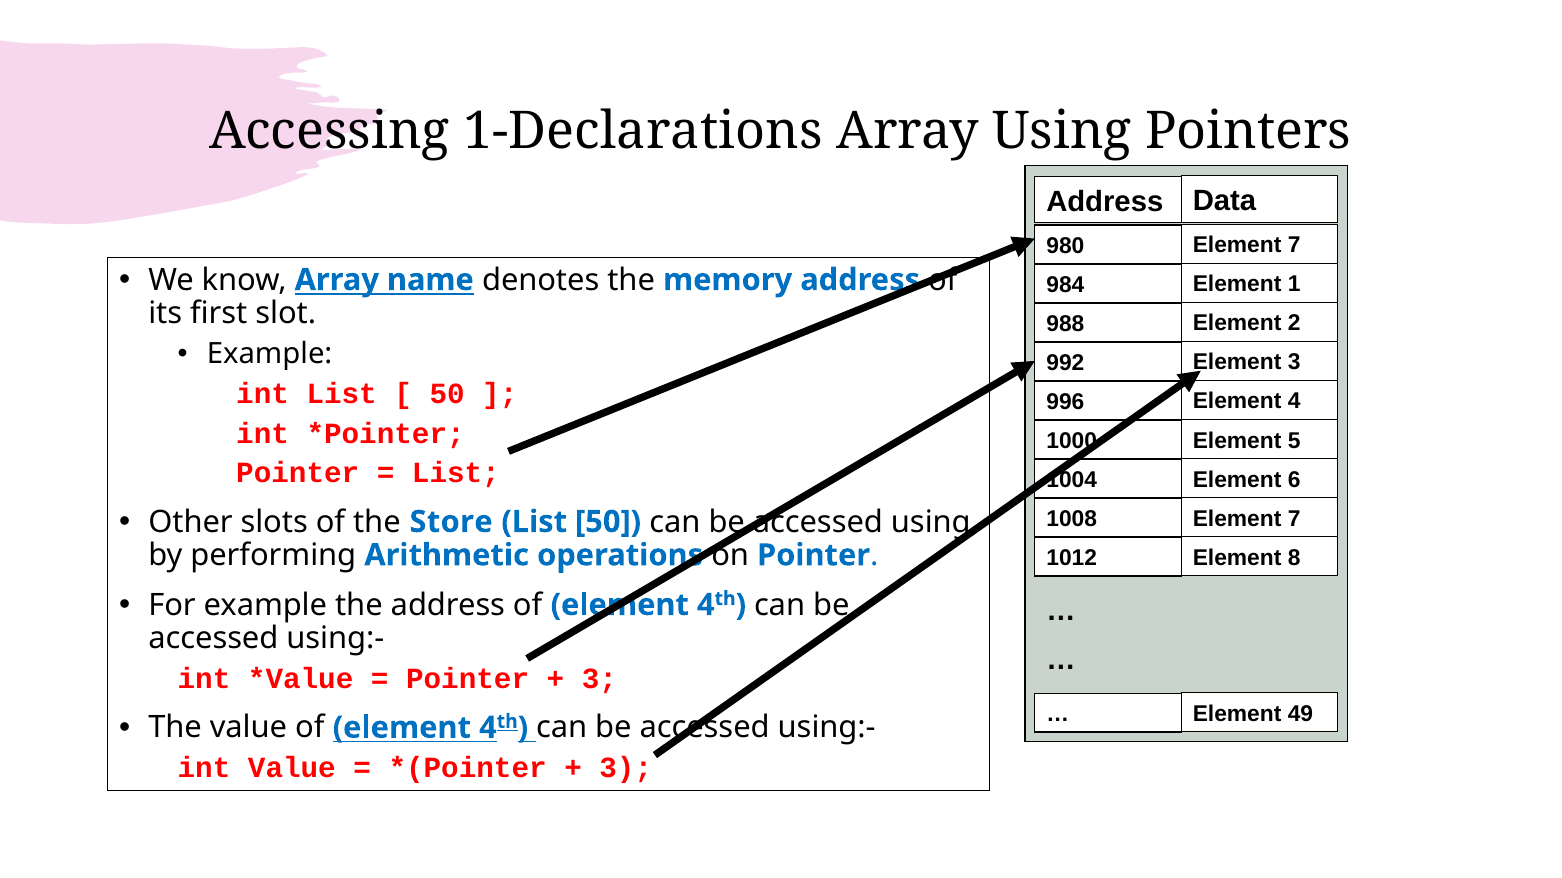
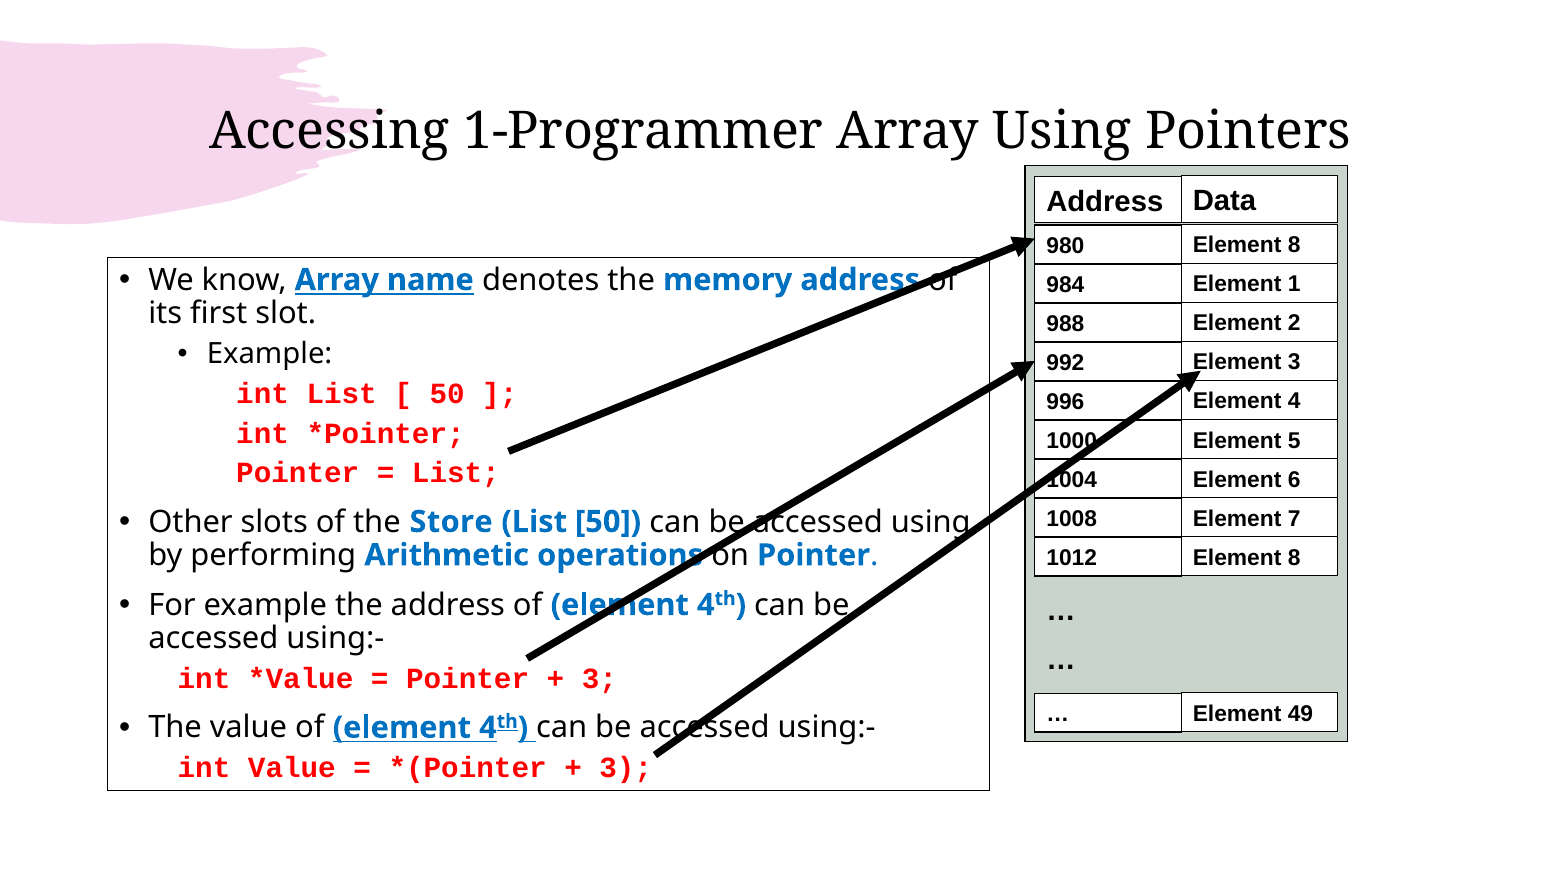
1-Declarations: 1-Declarations -> 1-Programmer
980 Element 7: 7 -> 8
